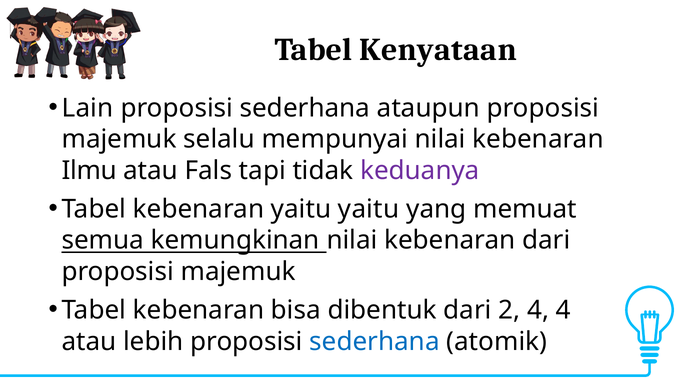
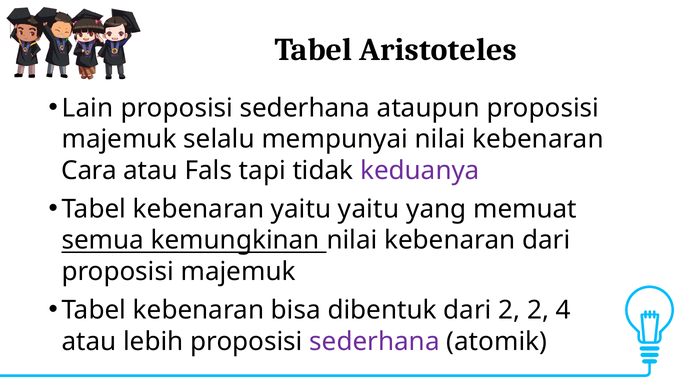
Kenyataan: Kenyataan -> Aristoteles
Ilmu: Ilmu -> Cara
2 4: 4 -> 2
sederhana at (375, 342) colour: blue -> purple
